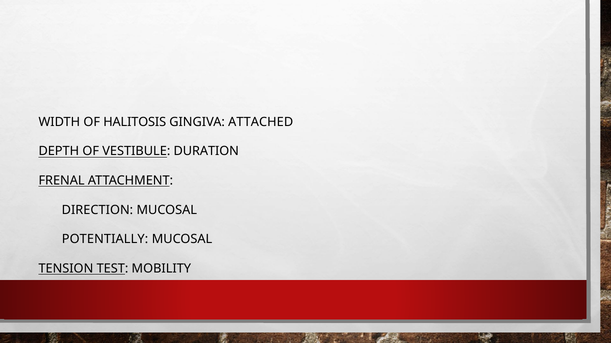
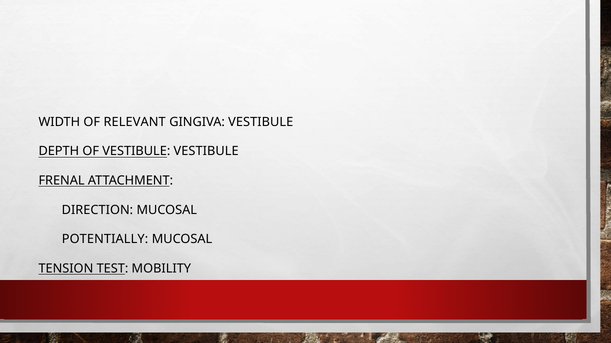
HALITOSIS: HALITOSIS -> RELEVANT
GINGIVA ATTACHED: ATTACHED -> VESTIBULE
VESTIBULE DURATION: DURATION -> VESTIBULE
